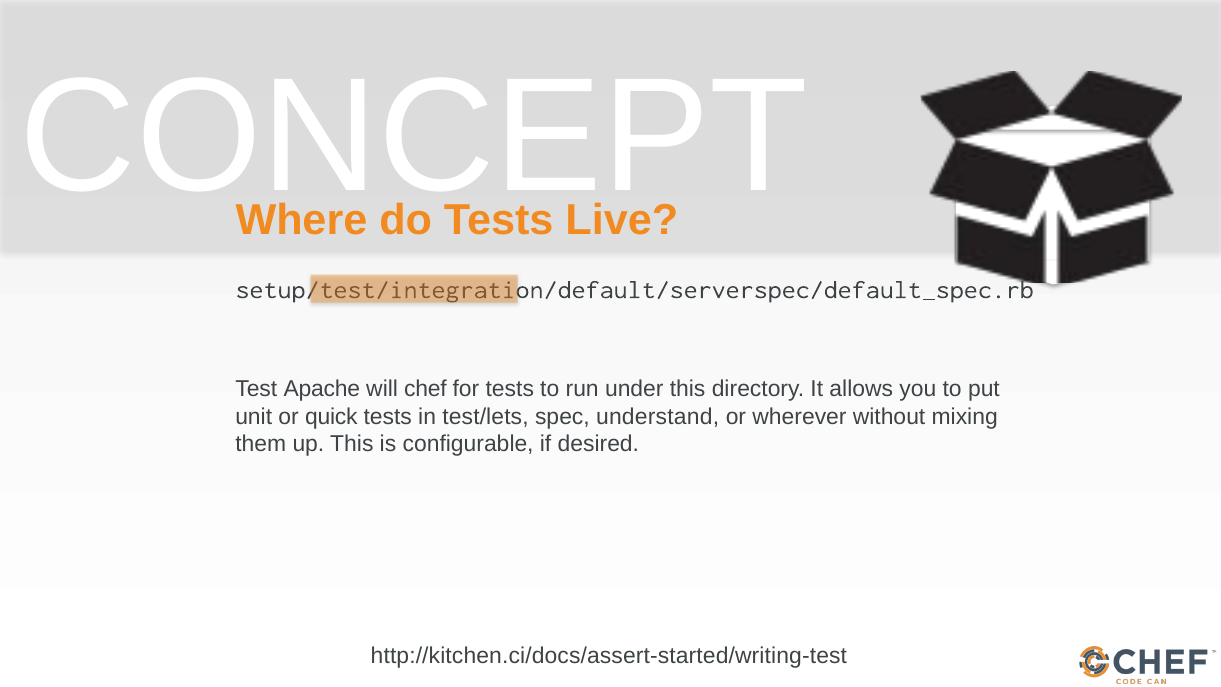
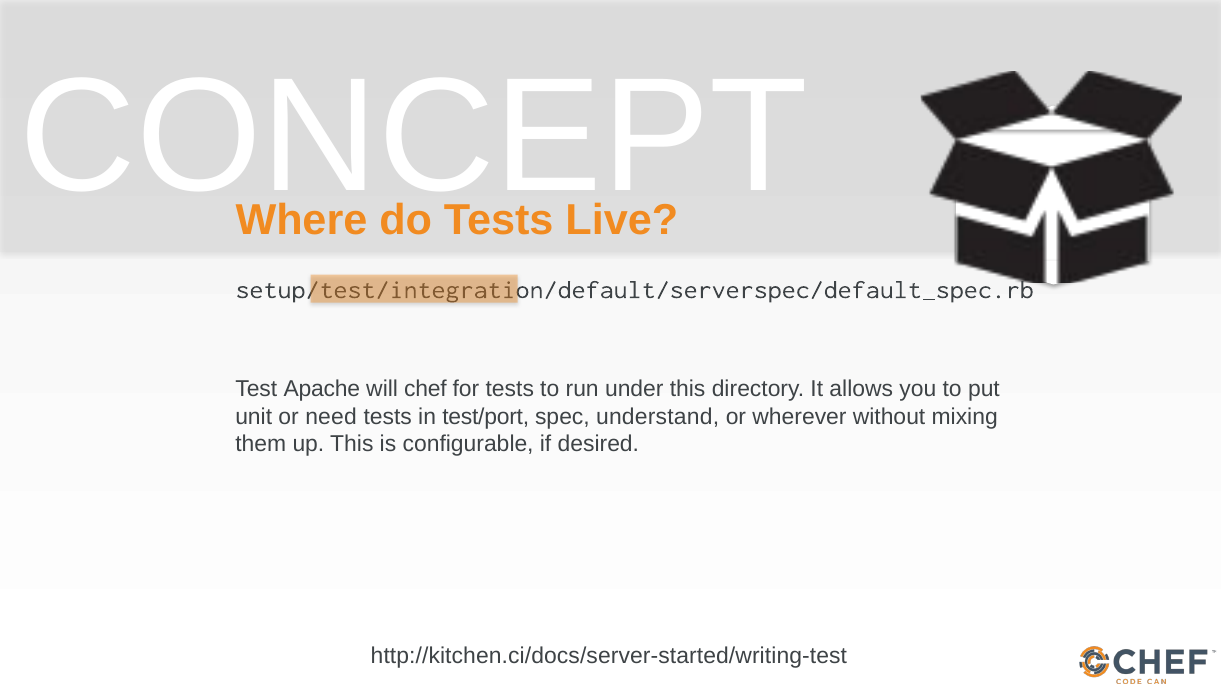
quick: quick -> need
test/lets: test/lets -> test/port
http://kitchen.ci/docs/assert-started/writing-test: http://kitchen.ci/docs/assert-started/writing-test -> http://kitchen.ci/docs/server-started/writing-test
